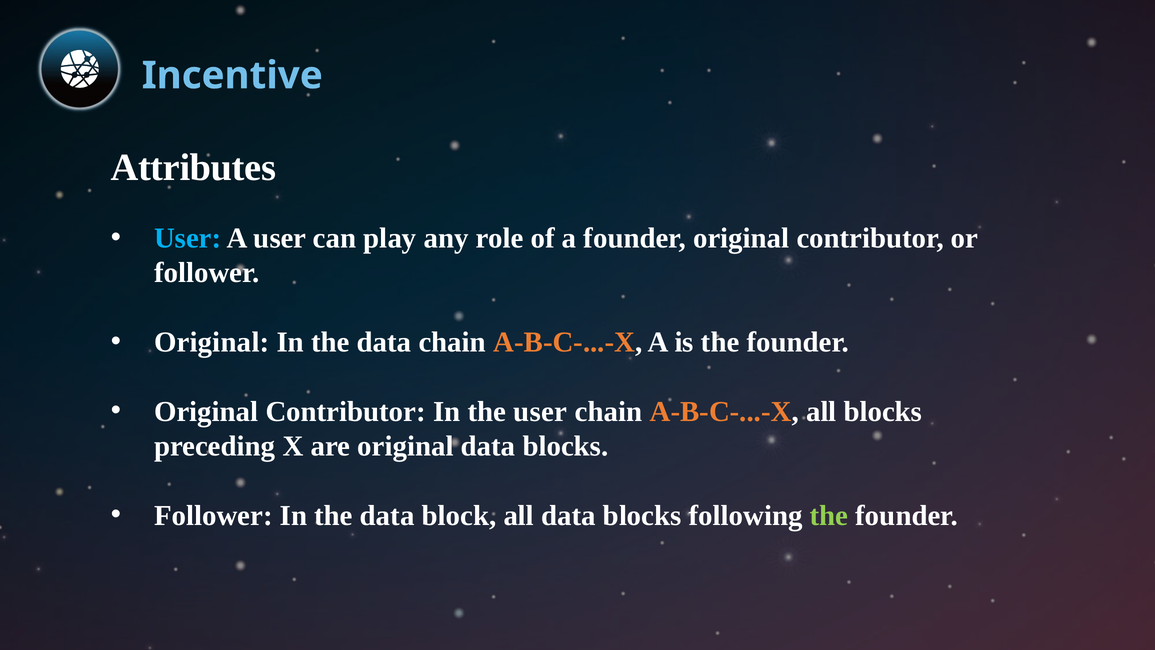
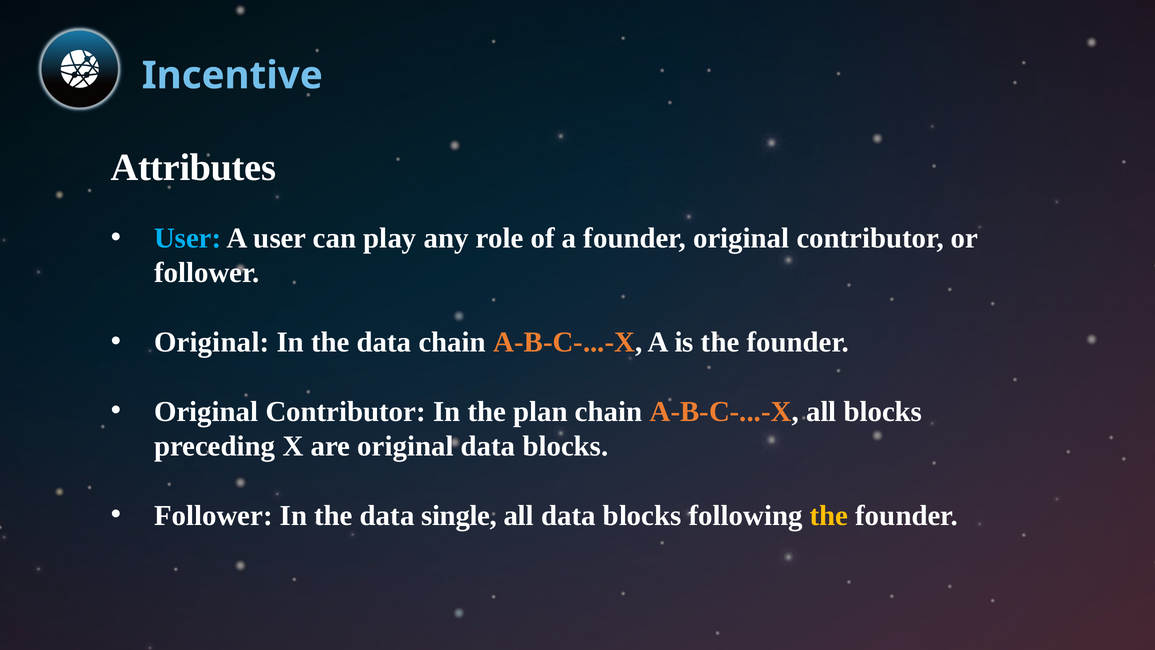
the user: user -> plan
block: block -> single
the at (829, 515) colour: light green -> yellow
